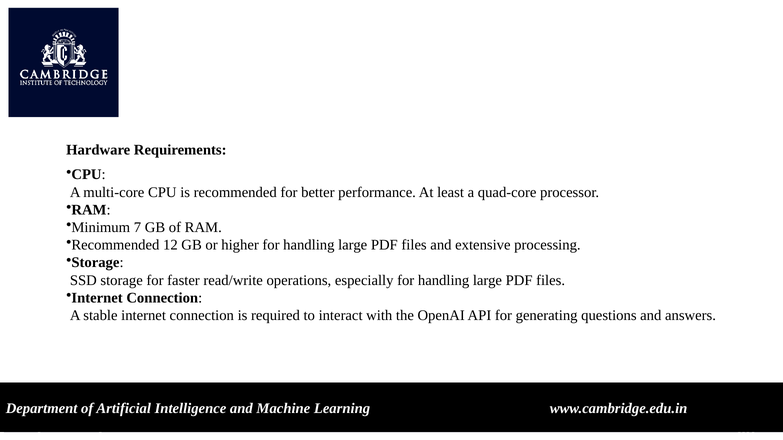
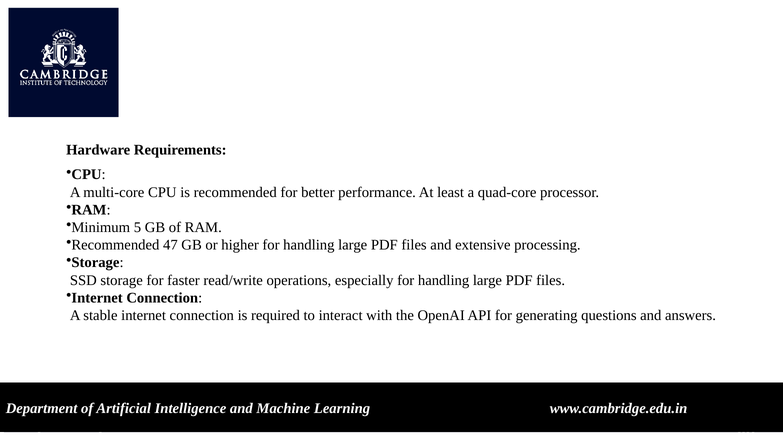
7: 7 -> 5
12: 12 -> 47
